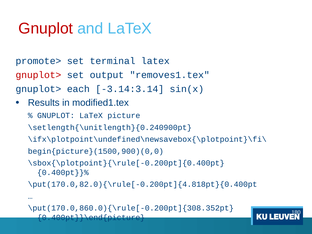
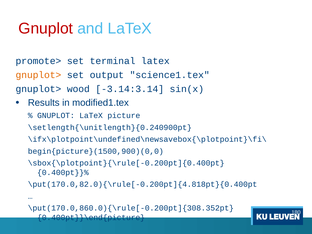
gnuplot> at (38, 75) colour: red -> orange
removes1.tex: removes1.tex -> science1.tex
each: each -> wood
